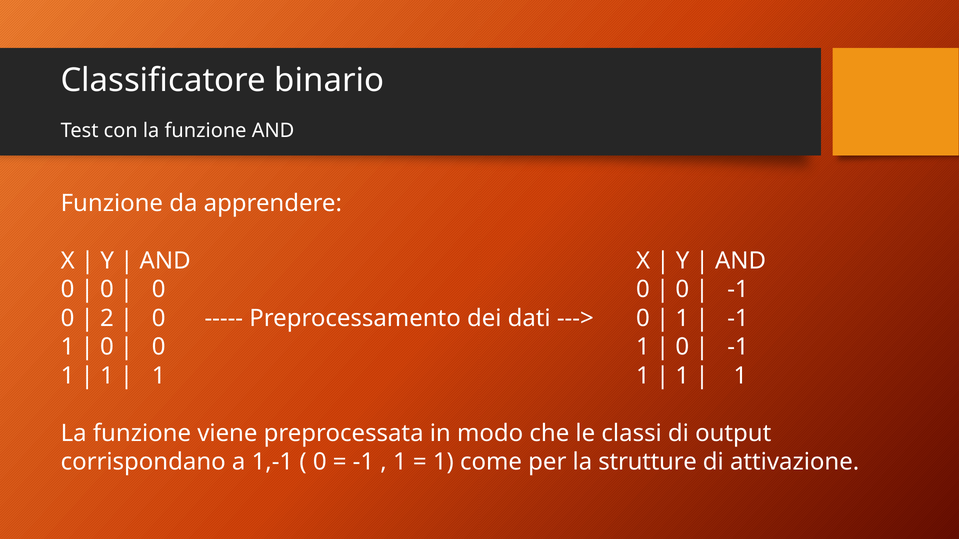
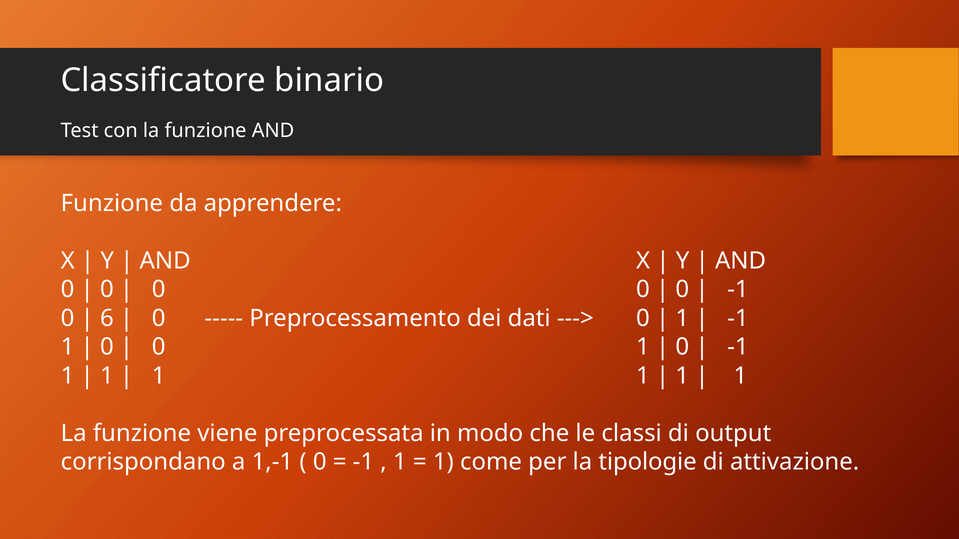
2: 2 -> 6
strutture: strutture -> tipologie
